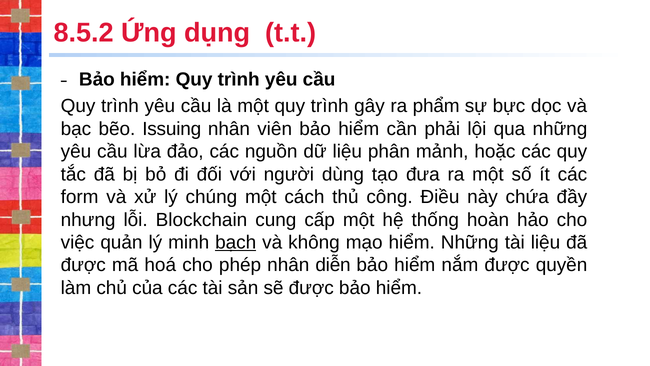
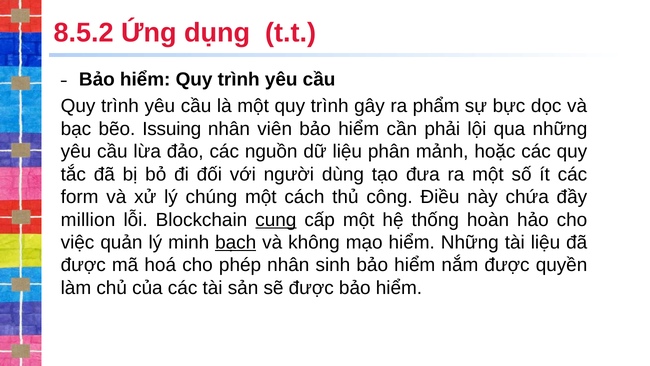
nhưng: nhưng -> million
cung underline: none -> present
diễn: diễn -> sinh
